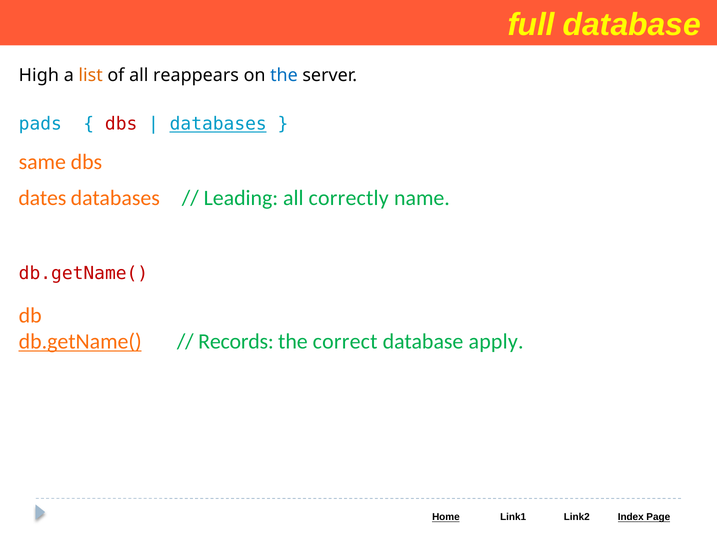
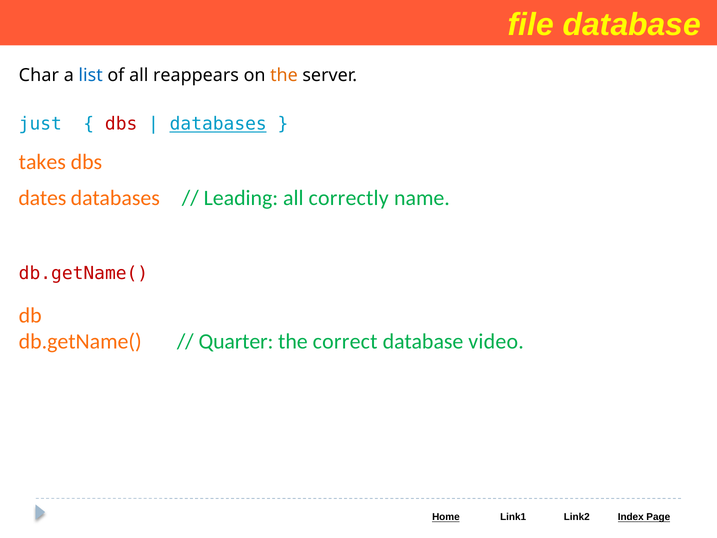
full: full -> file
High: High -> Char
list colour: orange -> blue
the at (284, 75) colour: blue -> orange
pads: pads -> just
same: same -> takes
db.getName( at (80, 341) underline: present -> none
Records: Records -> Quarter
apply: apply -> video
